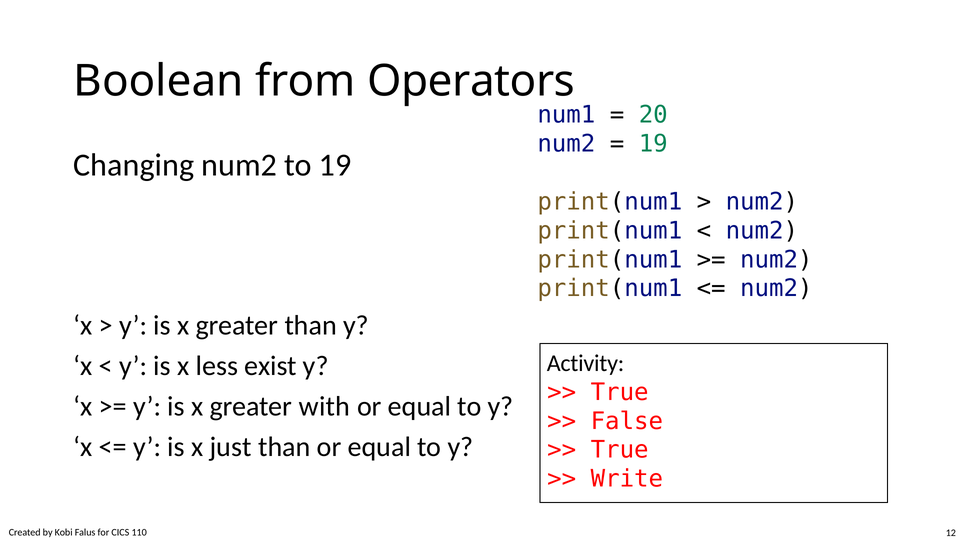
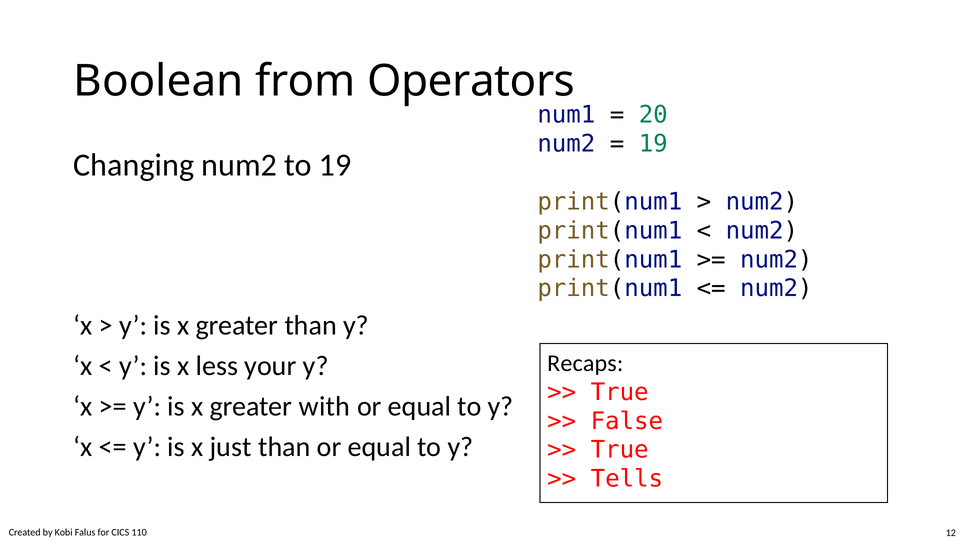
Activity: Activity -> Recaps
exist: exist -> your
Write: Write -> Tells
